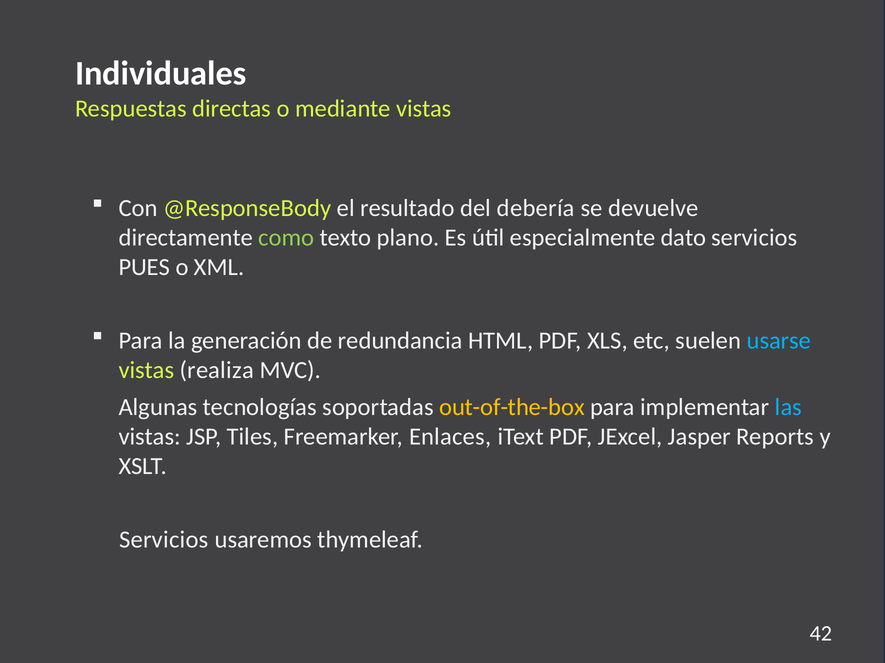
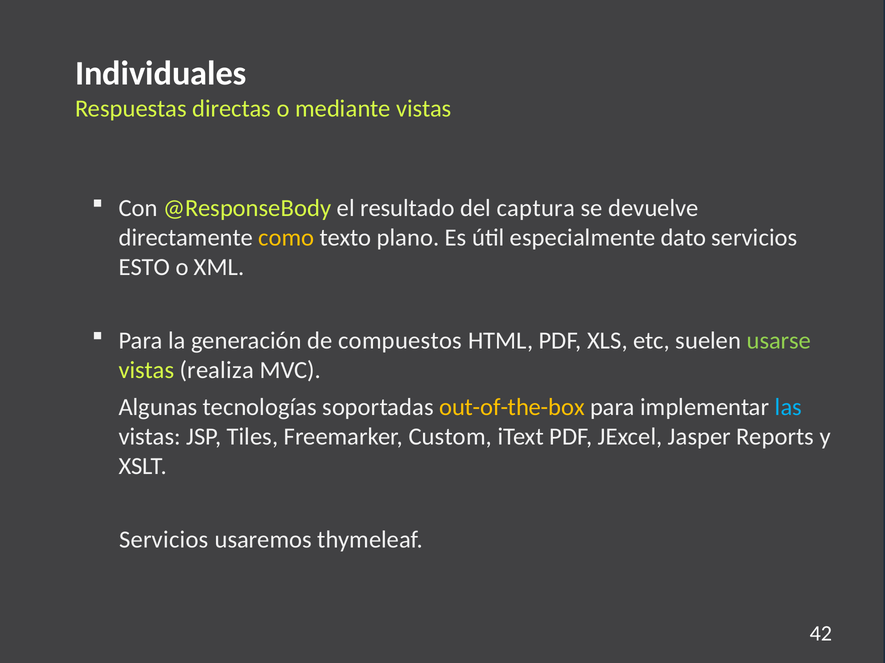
debería: debería -> captura
como colour: light green -> yellow
PUES: PUES -> ESTO
redundancia: redundancia -> compuestos
usarse colour: light blue -> light green
Enlaces: Enlaces -> Custom
